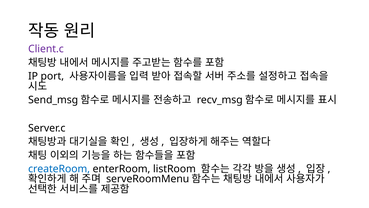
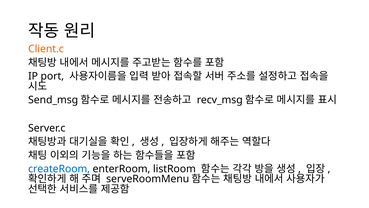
Client.c colour: purple -> orange
